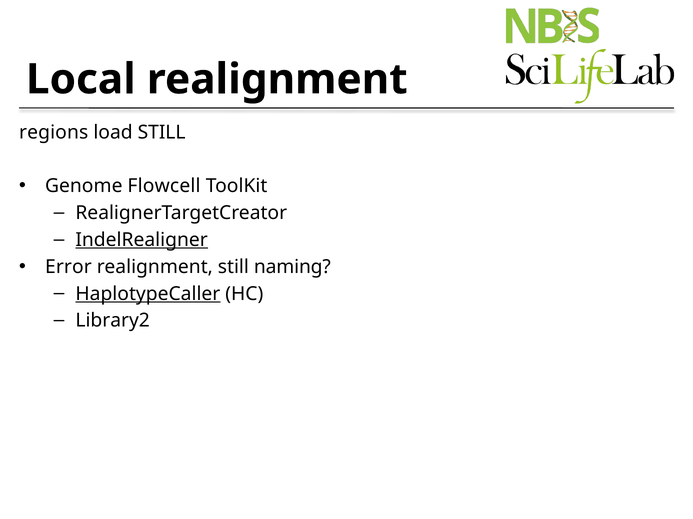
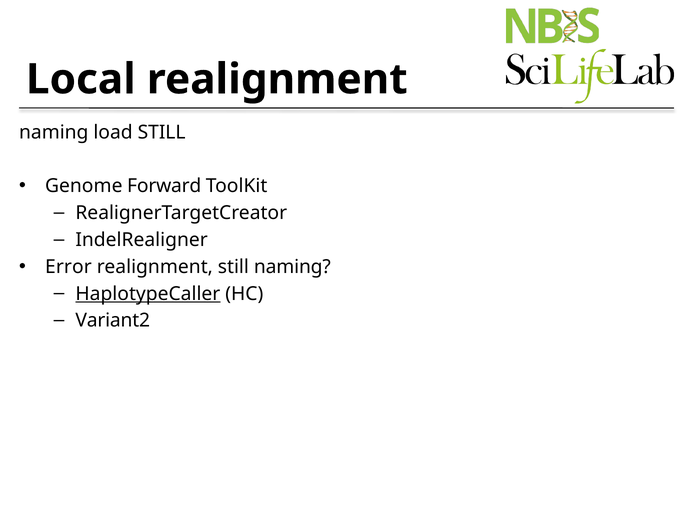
regions at (54, 132): regions -> naming
Flowcell: Flowcell -> Forward
IndelRealigner underline: present -> none
Library2: Library2 -> Variant2
